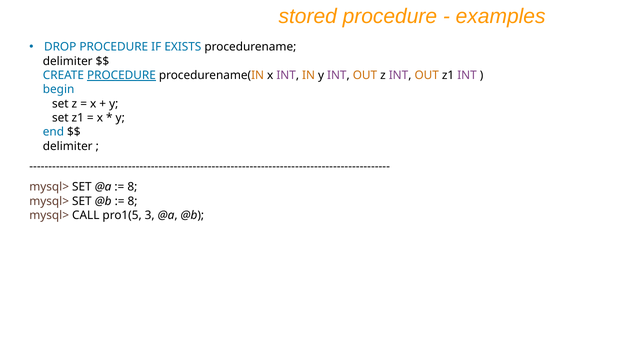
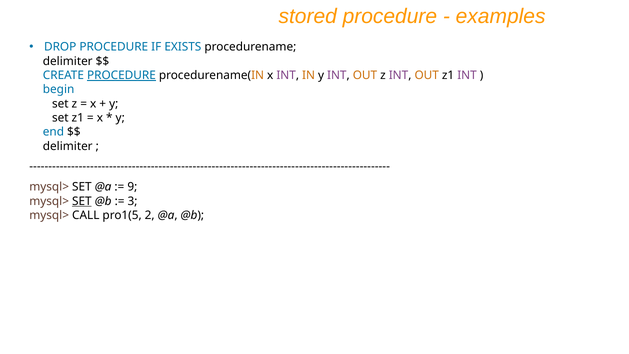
8 at (132, 187): 8 -> 9
SET at (82, 201) underline: none -> present
8 at (133, 201): 8 -> 3
3: 3 -> 2
